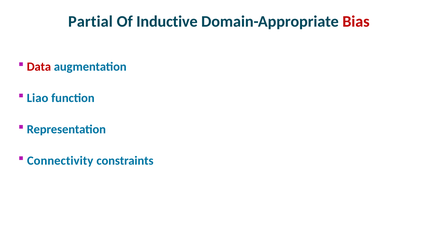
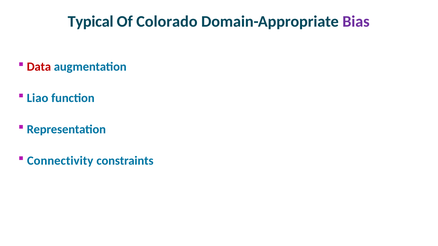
Partial: Partial -> Typical
Inductive: Inductive -> Colorado
Bias colour: red -> purple
